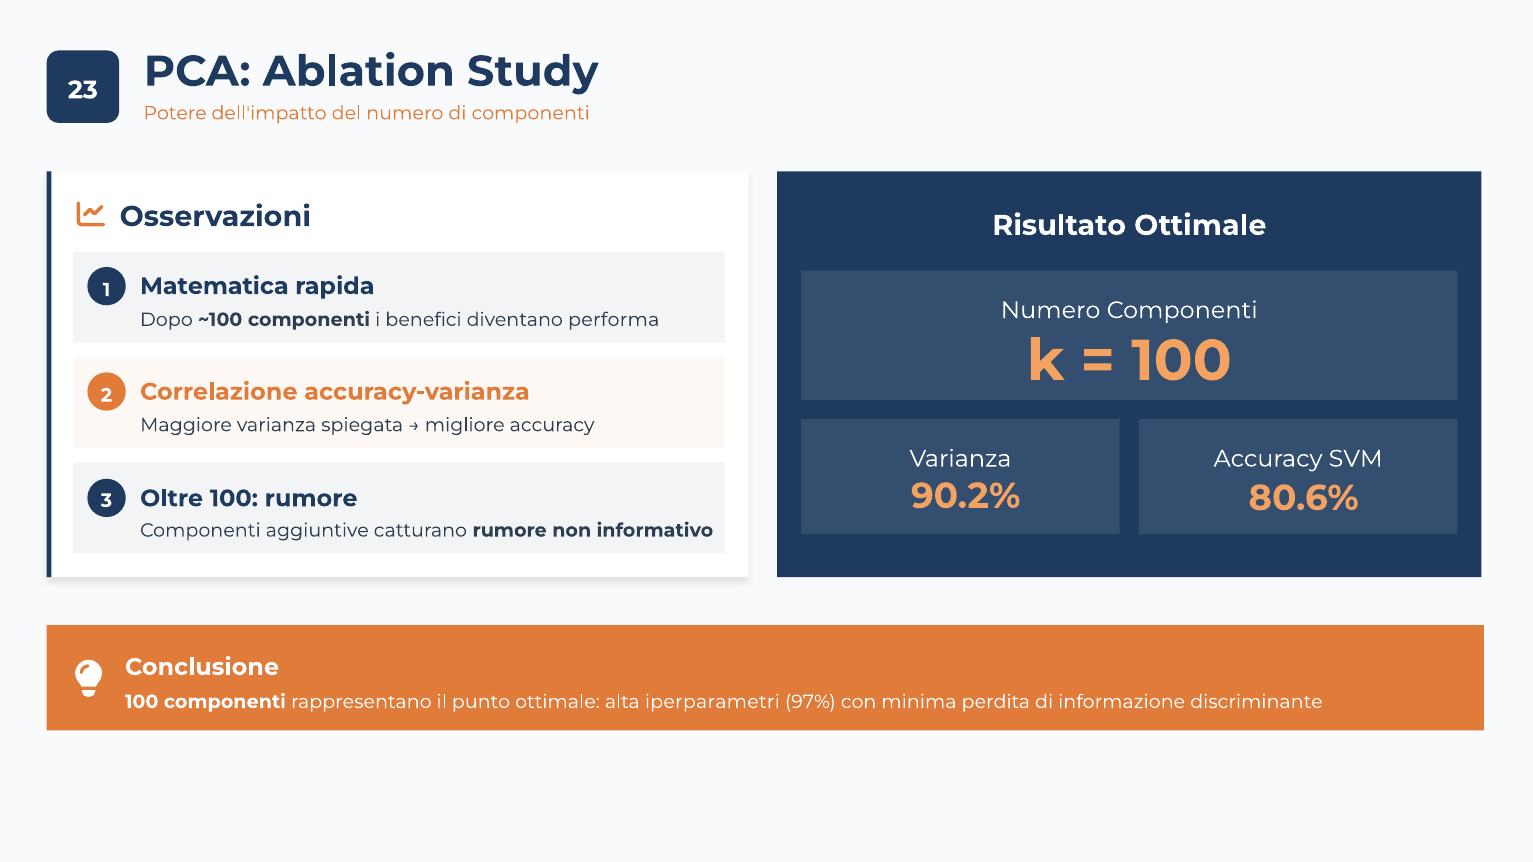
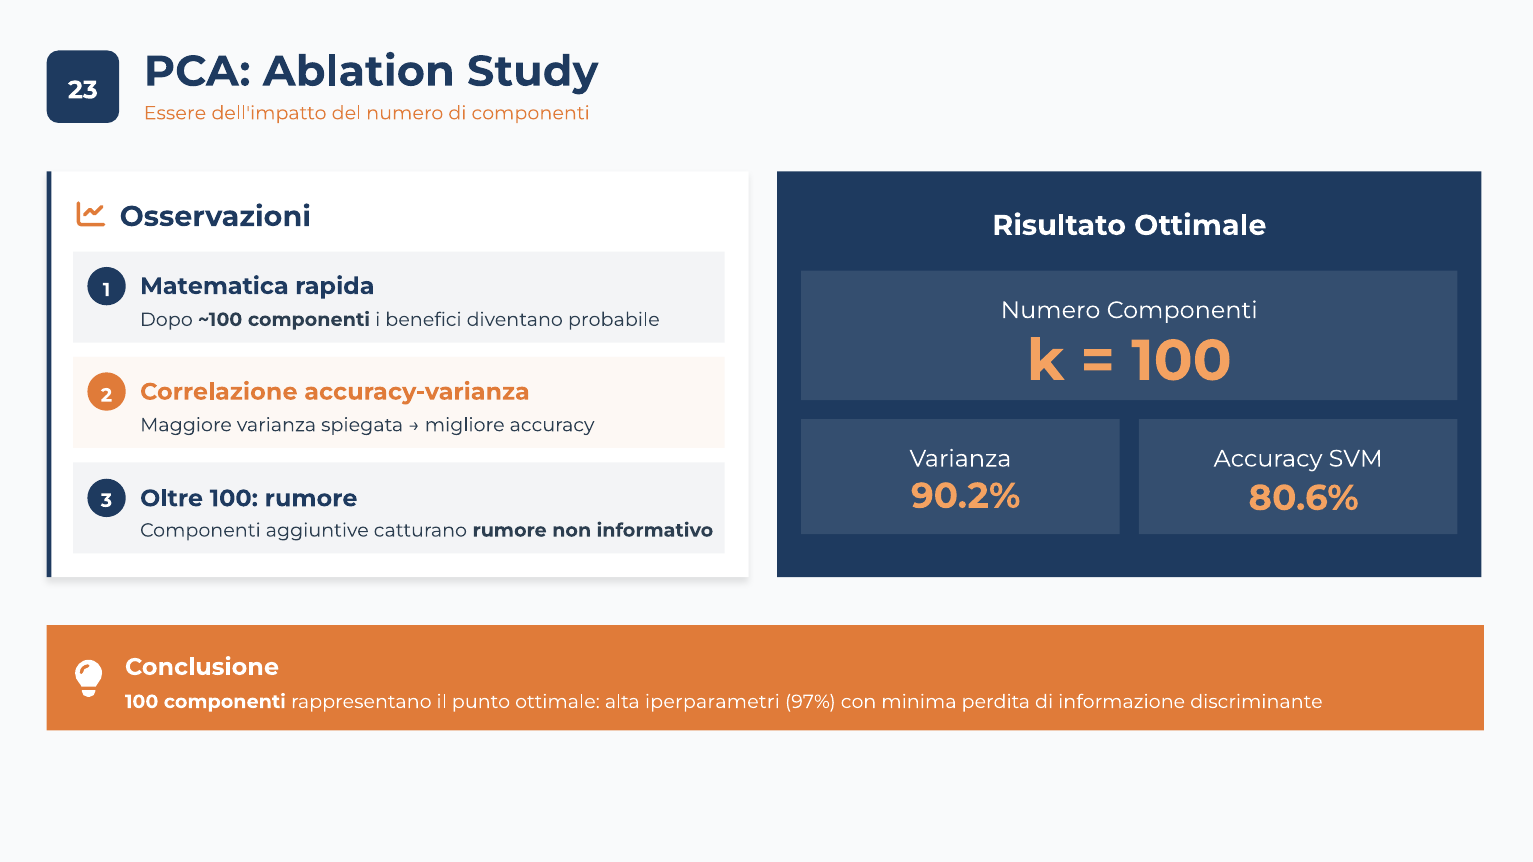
Potere: Potere -> Essere
performa: performa -> probabile
